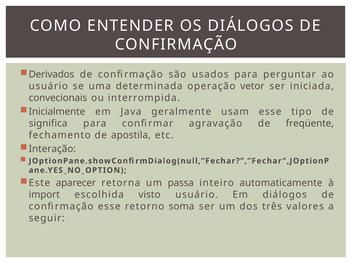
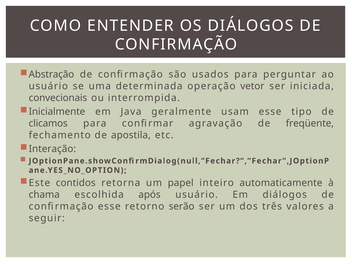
Derivados: Derivados -> Abstração
significa: significa -> clicamos
aparecer: aparecer -> contidos
passa: passa -> papel
import: import -> chama
visto: visto -> após
soma: soma -> serão
